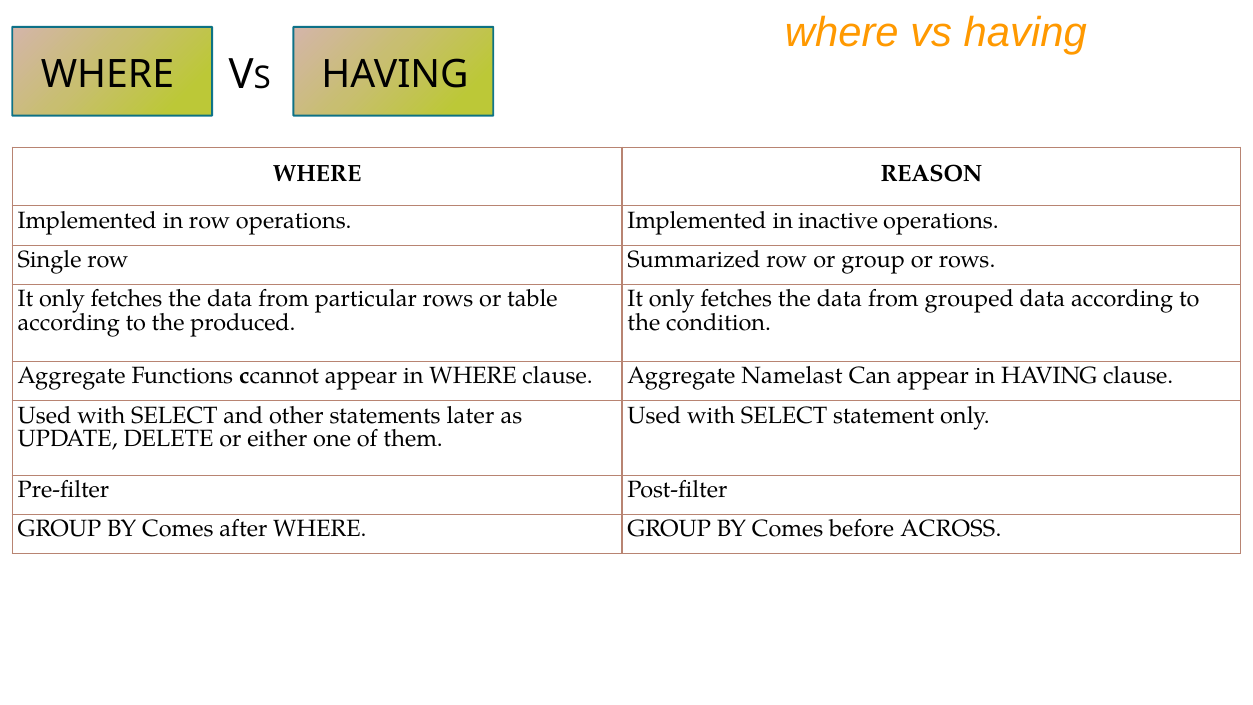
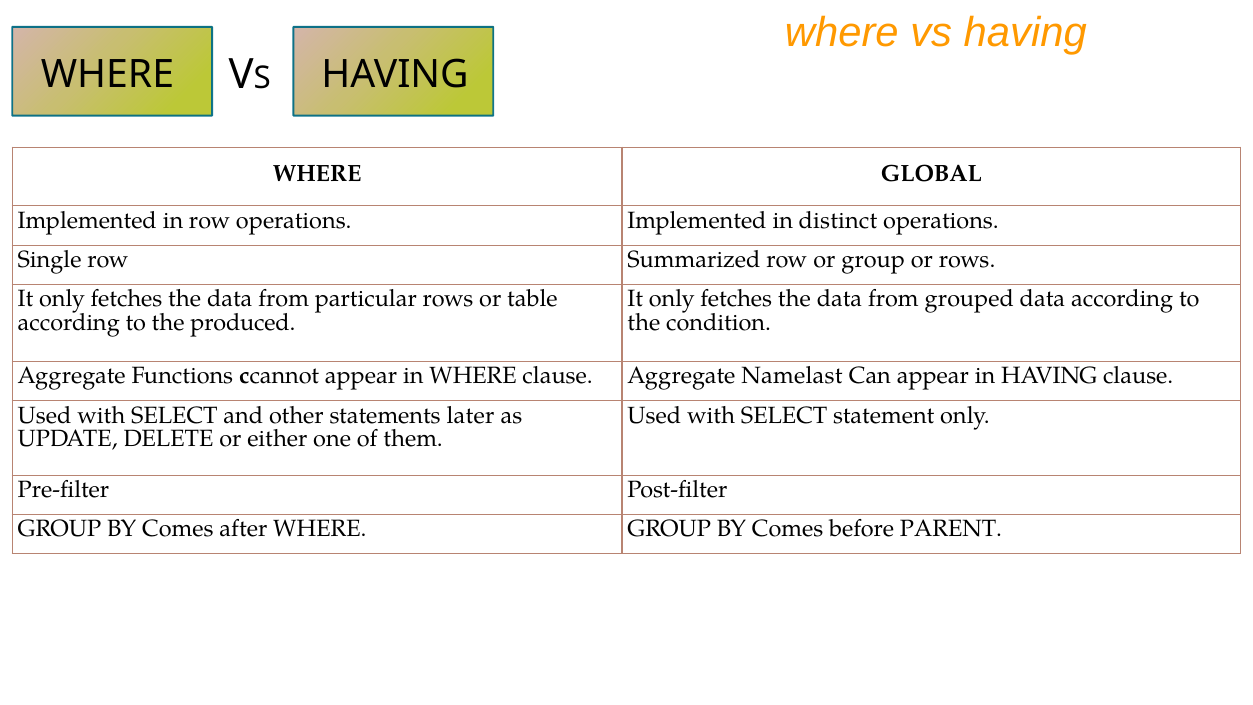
REASON: REASON -> GLOBAL
inactive: inactive -> distinct
ACROSS: ACROSS -> PARENT
